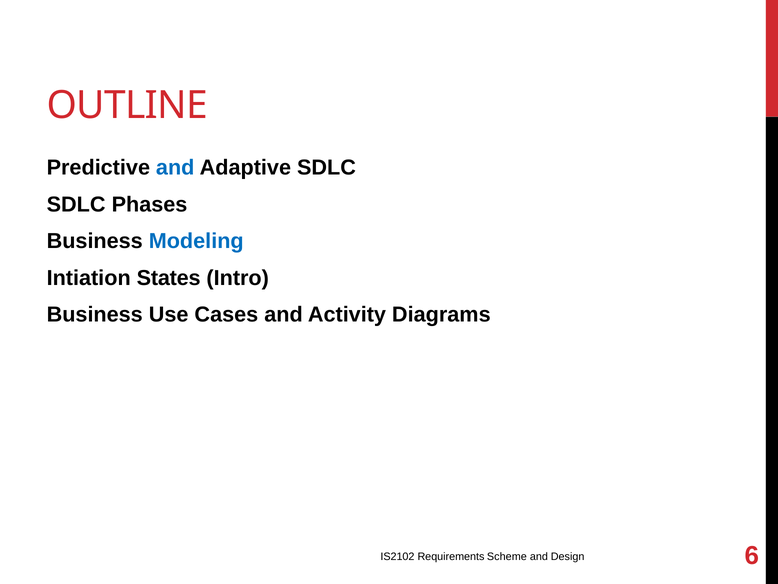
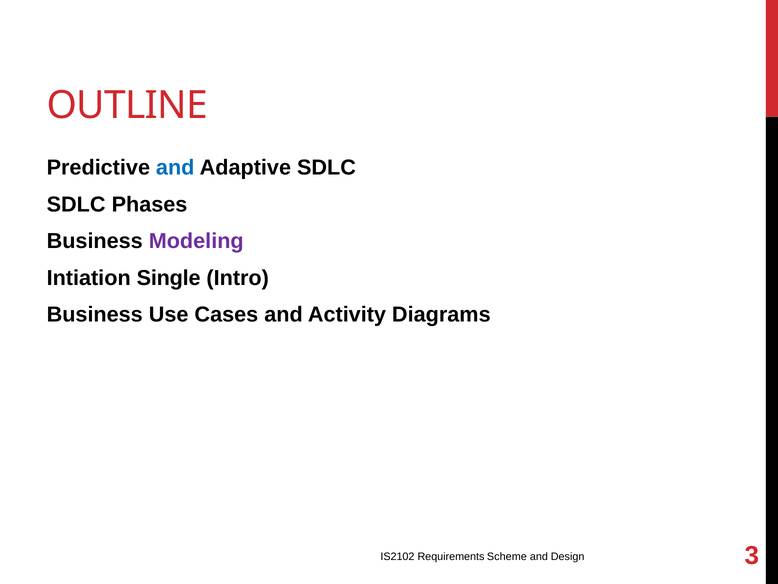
Modeling colour: blue -> purple
States: States -> Single
6: 6 -> 3
